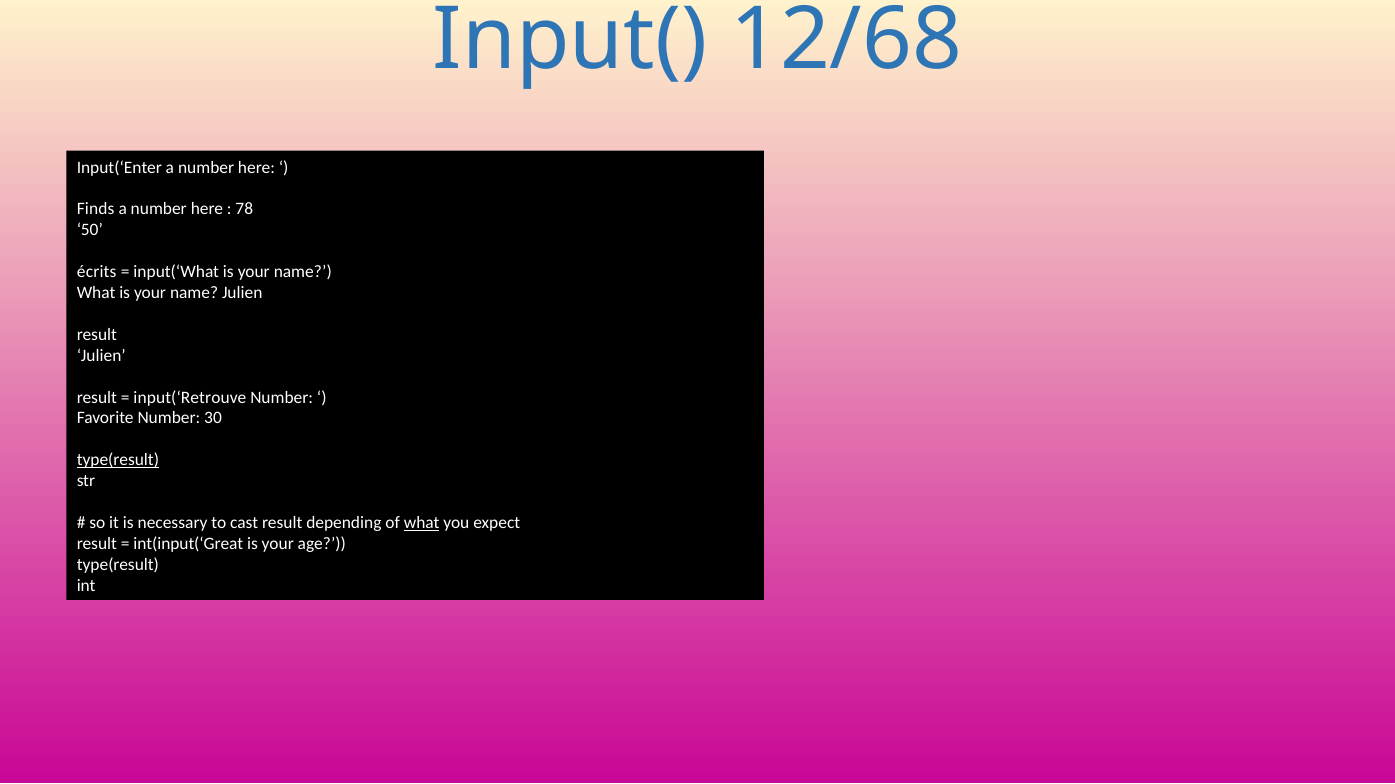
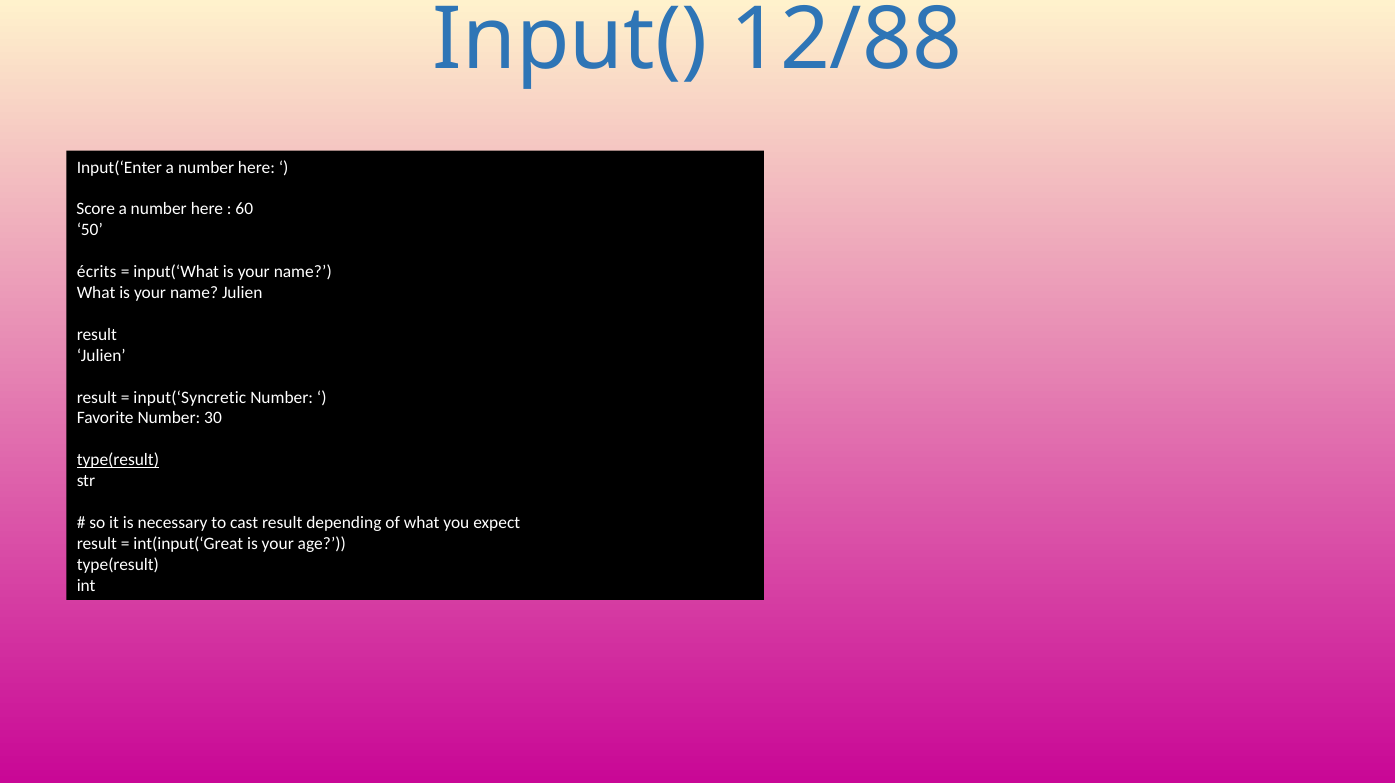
12/68: 12/68 -> 12/88
Finds: Finds -> Score
78: 78 -> 60
input(‘Retrouve: input(‘Retrouve -> input(‘Syncretic
what at (422, 523) underline: present -> none
